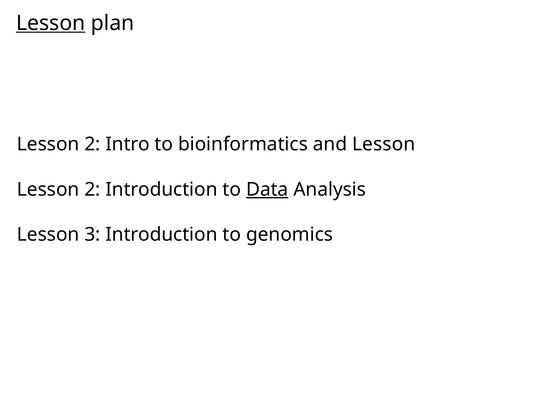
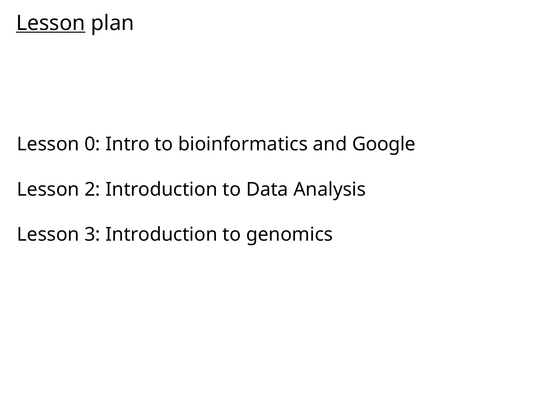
2 at (92, 144): 2 -> 0
and Lesson: Lesson -> Google
Data underline: present -> none
